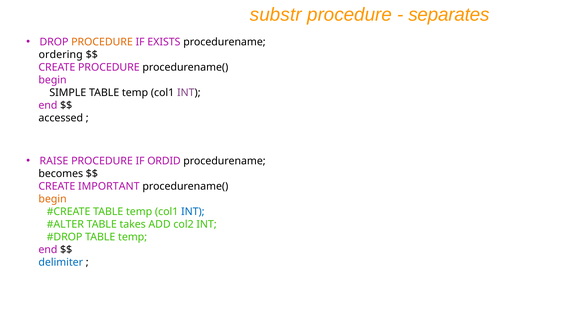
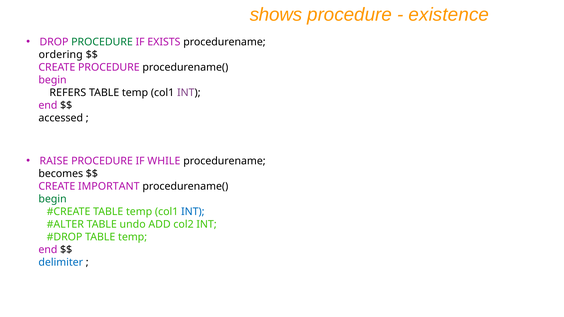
substr: substr -> shows
separates: separates -> existence
PROCEDURE at (102, 42) colour: orange -> green
SIMPLE: SIMPLE -> REFERS
ORDID: ORDID -> WHILE
begin at (53, 199) colour: orange -> green
takes: takes -> undo
